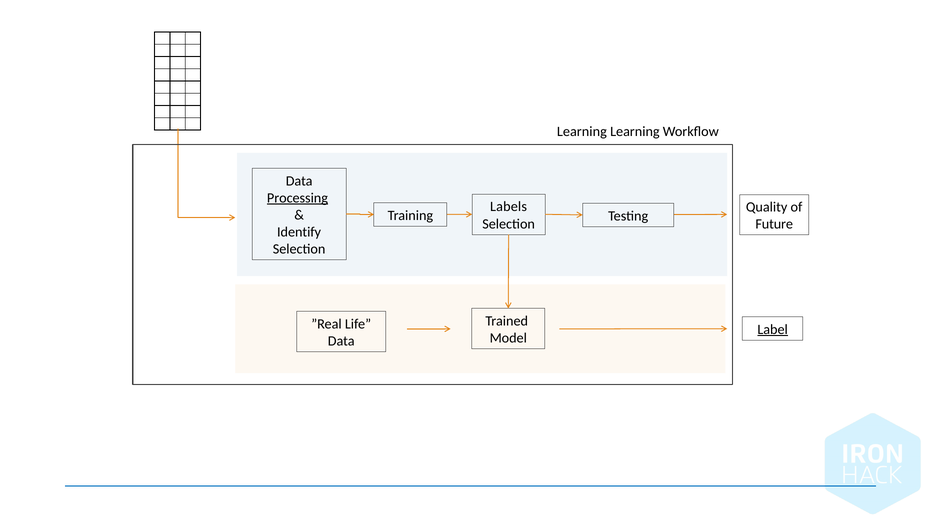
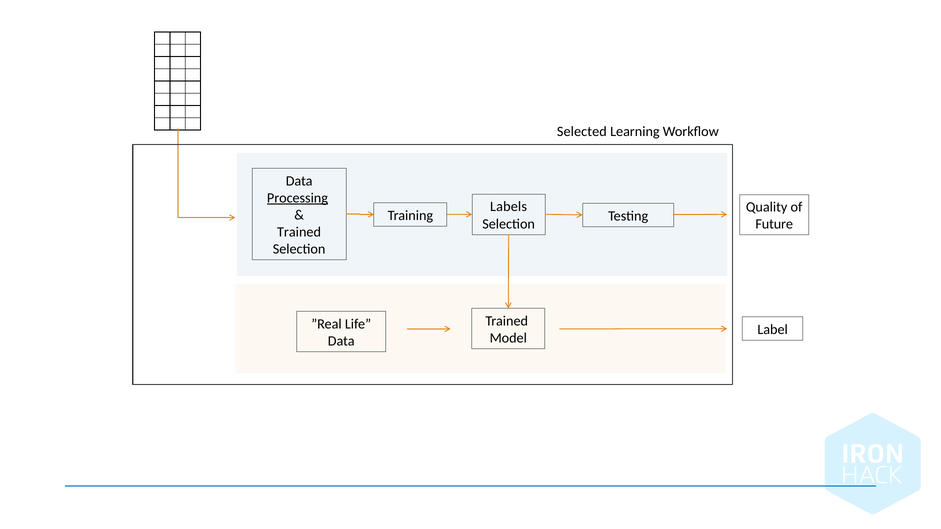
Learning at (582, 132): Learning -> Selected
Identify at (299, 232): Identify -> Trained
Label underline: present -> none
